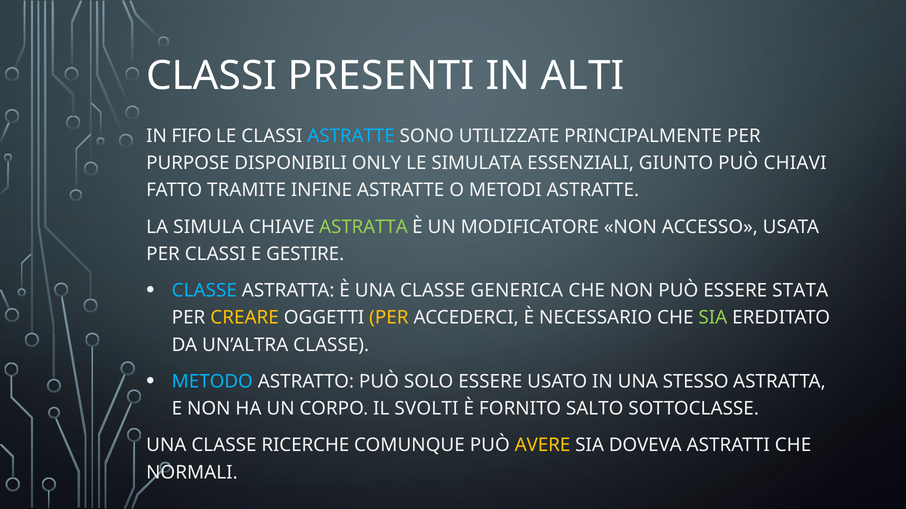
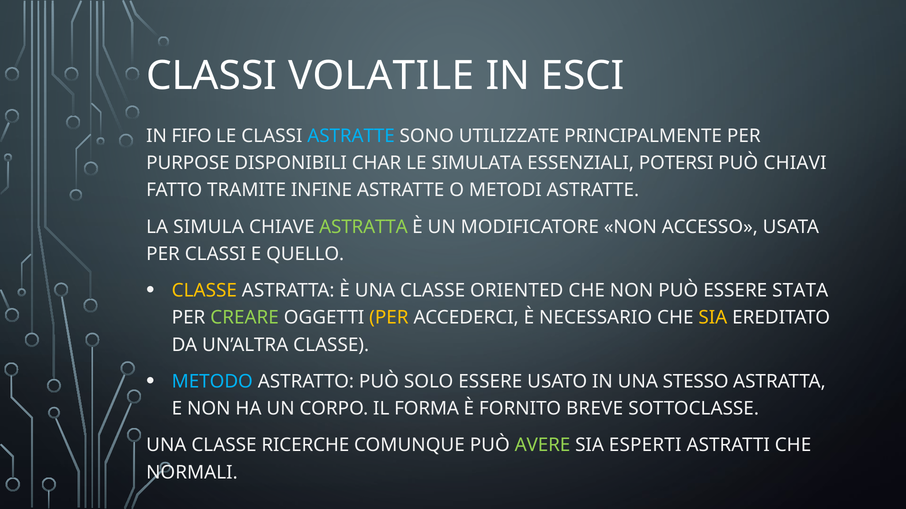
PRESENTI: PRESENTI -> VOLATILE
ALTI: ALTI -> ESCI
ONLY: ONLY -> CHAR
GIUNTO: GIUNTO -> POTERSI
GESTIRE: GESTIRE -> QUELLO
CLASSE at (204, 291) colour: light blue -> yellow
GENERICA: GENERICA -> ORIENTED
CREARE colour: yellow -> light green
SIA at (713, 318) colour: light green -> yellow
SVOLTI: SVOLTI -> FORMA
SALTO: SALTO -> BREVE
AVERE colour: yellow -> light green
DOVEVA: DOVEVA -> ESPERTI
